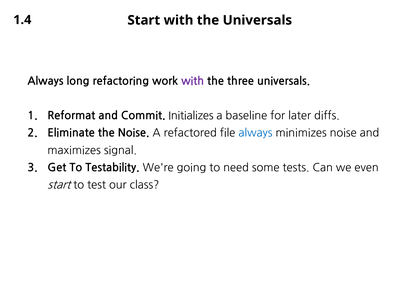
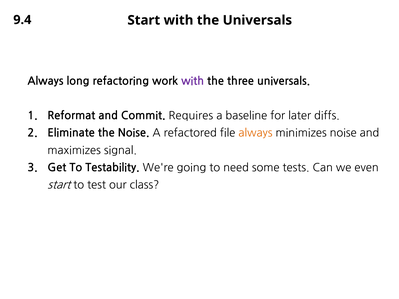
1.4: 1.4 -> 9.4
Initializes: Initializes -> Requires
always at (255, 133) colour: blue -> orange
